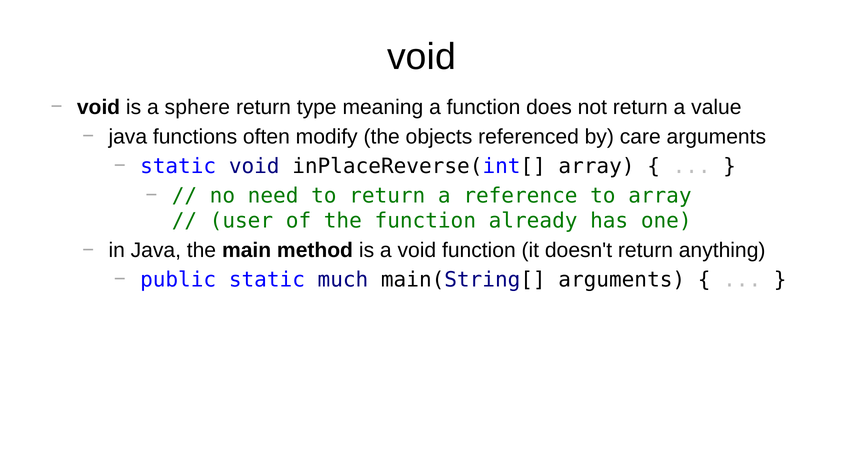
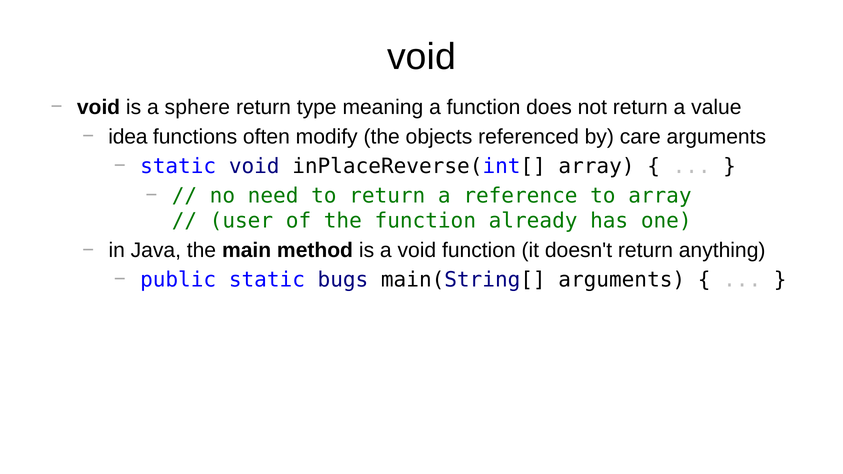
java at (128, 137): java -> idea
much: much -> bugs
